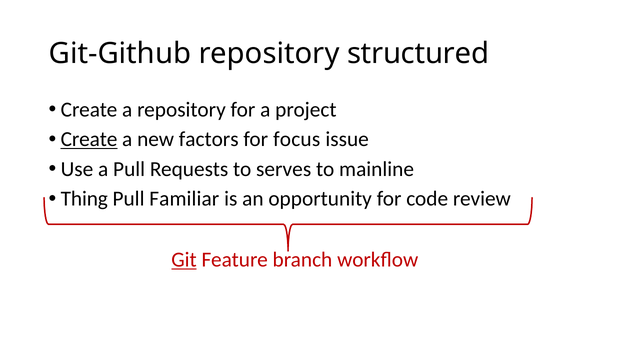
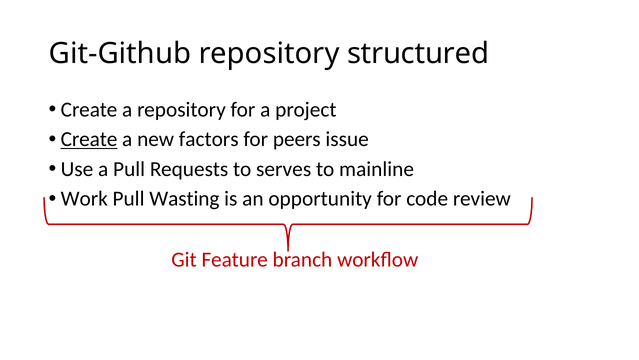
focus: focus -> peers
Thing: Thing -> Work
Familiar: Familiar -> Wasting
Git underline: present -> none
